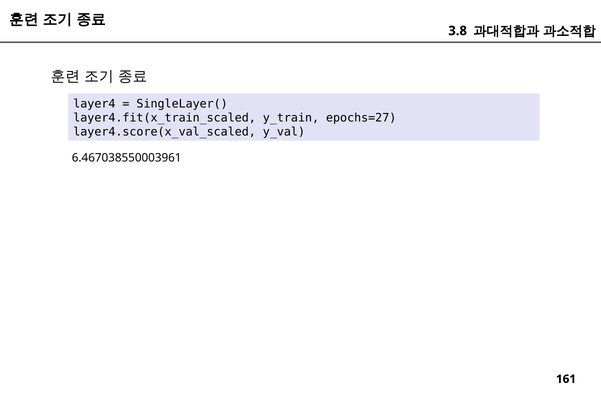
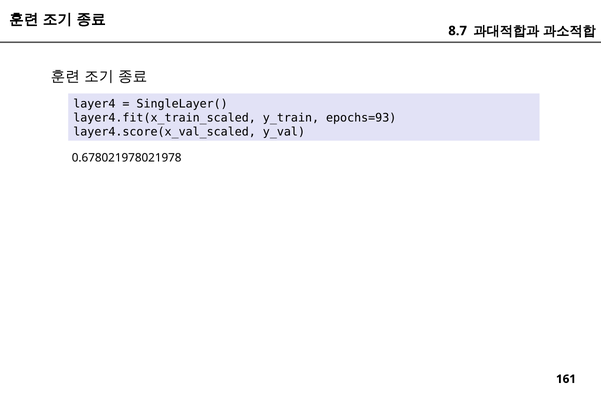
3.8: 3.8 -> 8.7
epochs=27: epochs=27 -> epochs=93
6.467038550003961: 6.467038550003961 -> 0.678021978021978
